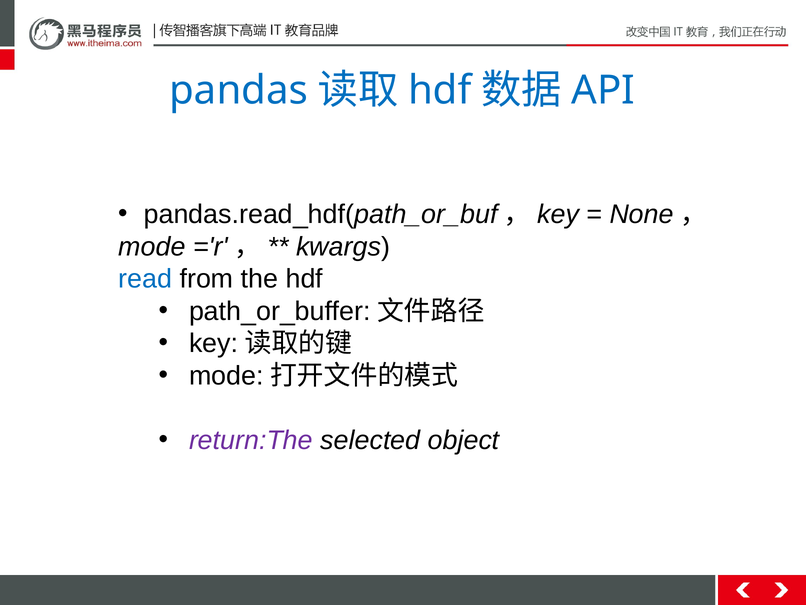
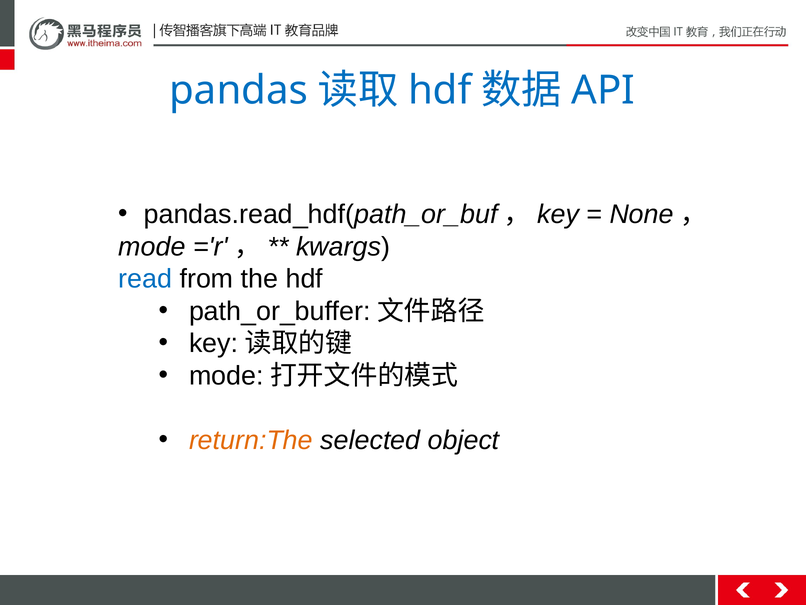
return:The colour: purple -> orange
